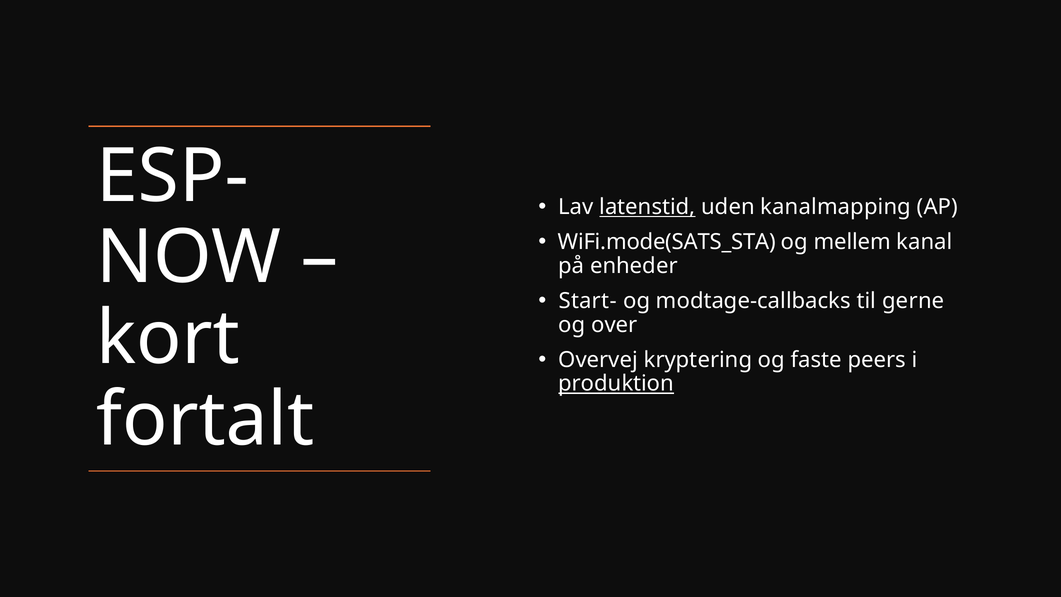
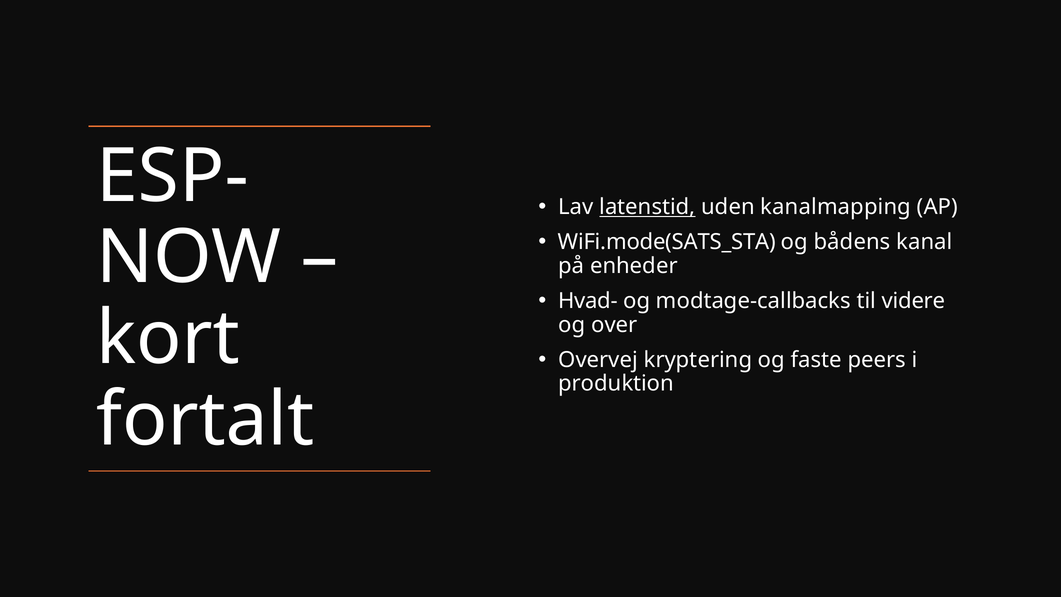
mellem: mellem -> bådens
Start-: Start- -> Hvad-
gerne: gerne -> videre
produktion underline: present -> none
